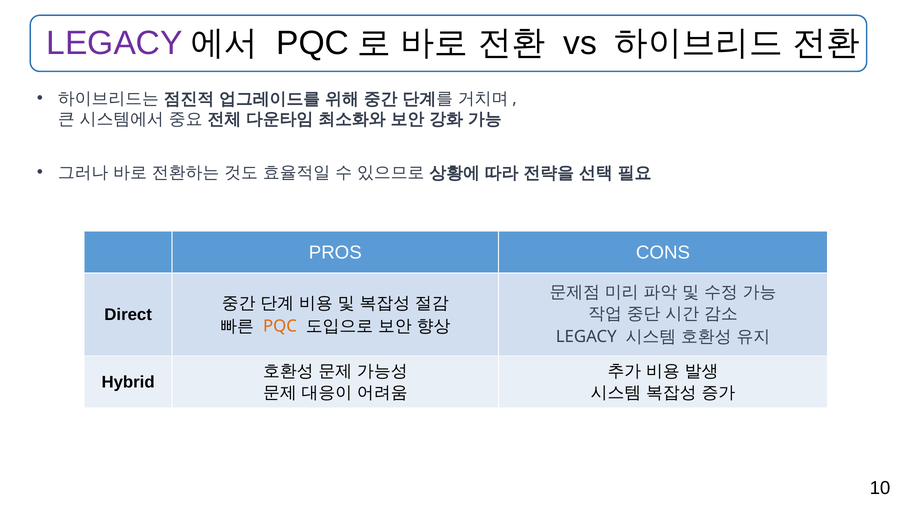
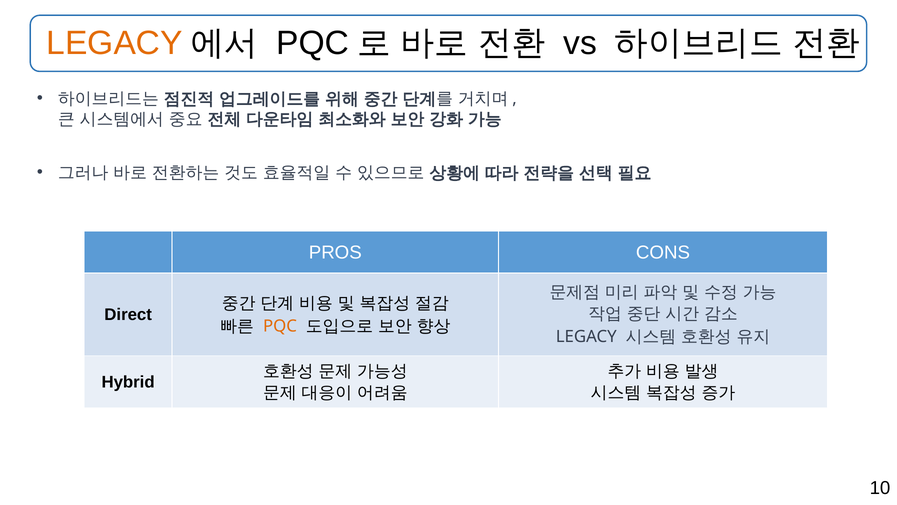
LEGACY at (114, 43) colour: purple -> orange
